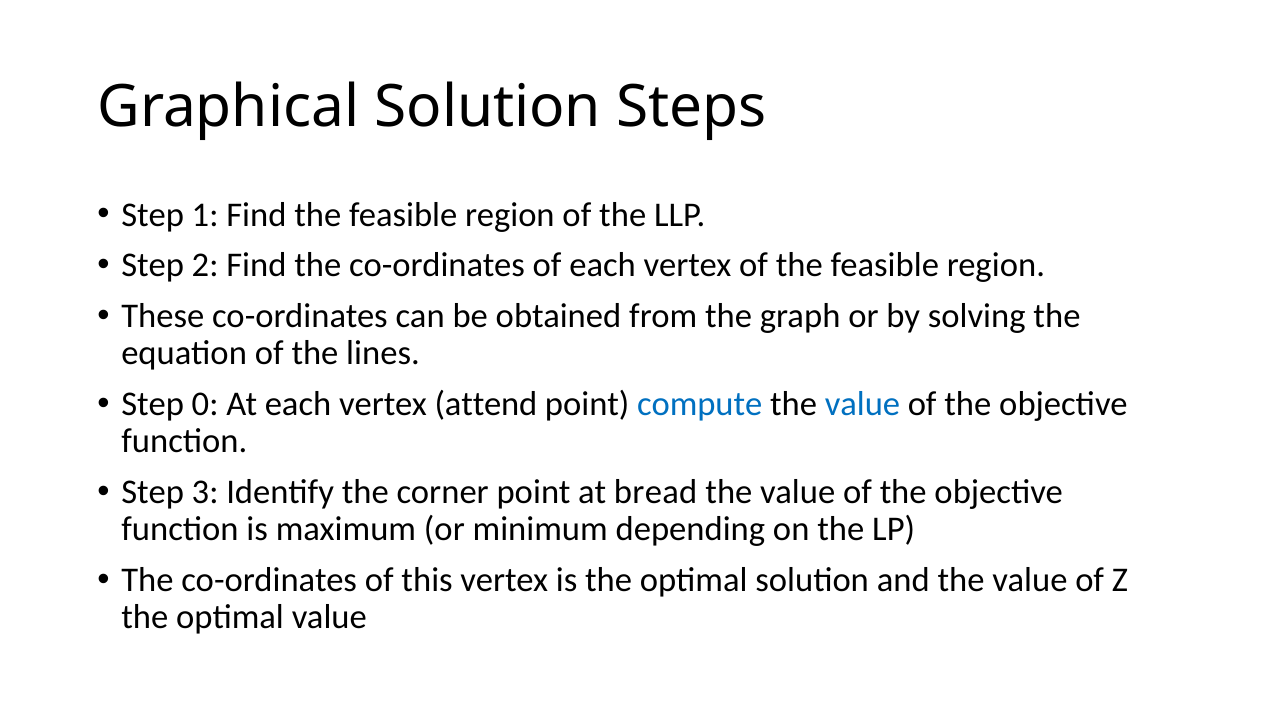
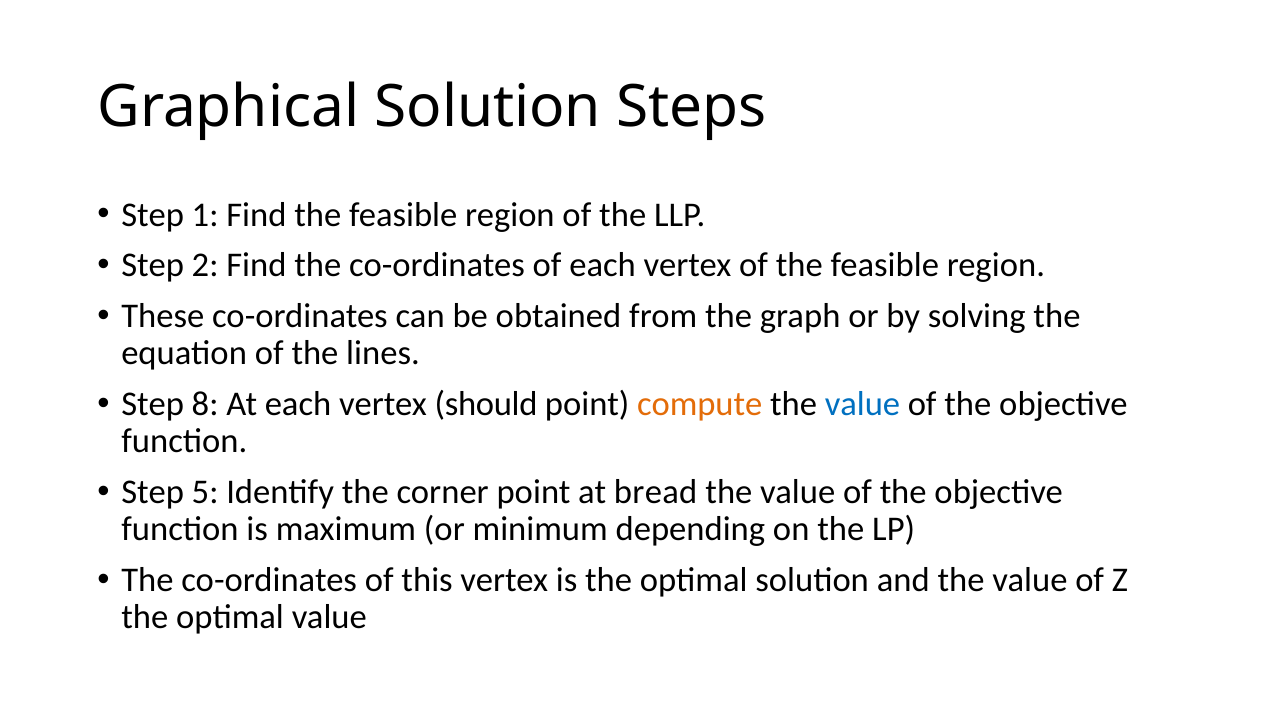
0: 0 -> 8
attend: attend -> should
compute colour: blue -> orange
3: 3 -> 5
